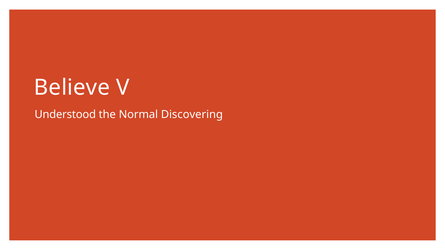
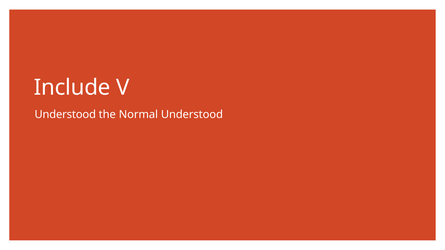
Believe: Believe -> Include
Normal Discovering: Discovering -> Understood
